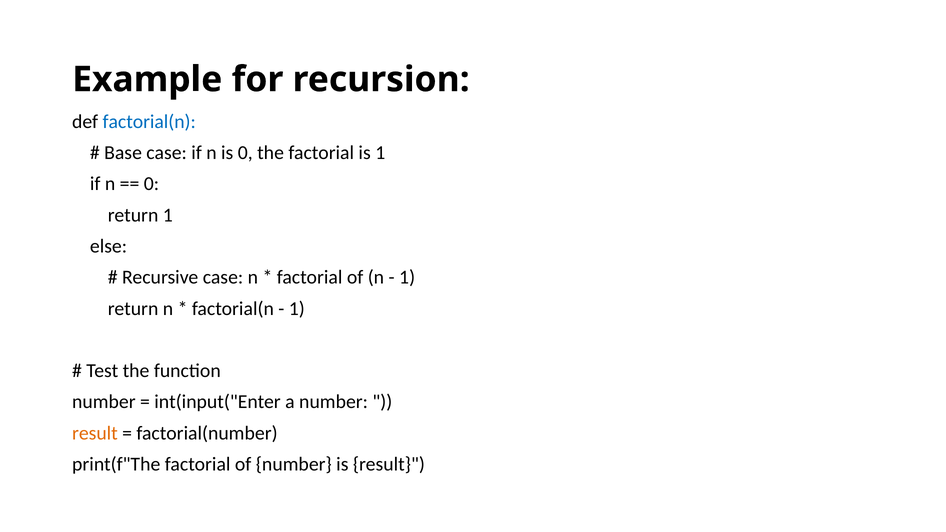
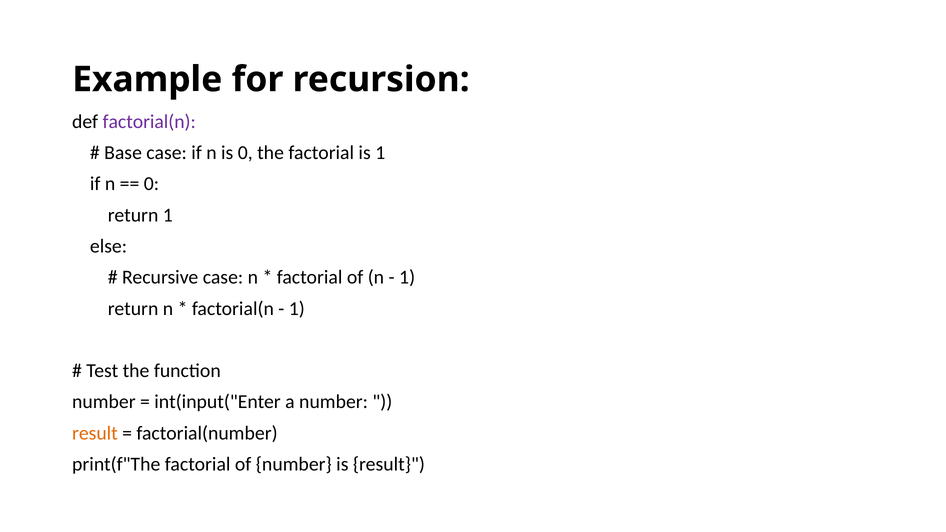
factorial(n at (149, 122) colour: blue -> purple
